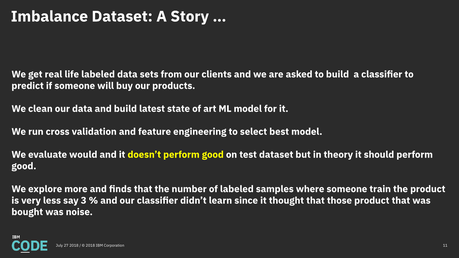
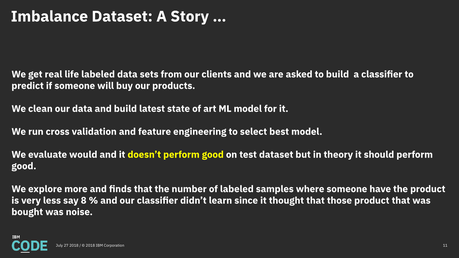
train: train -> have
3: 3 -> 8
